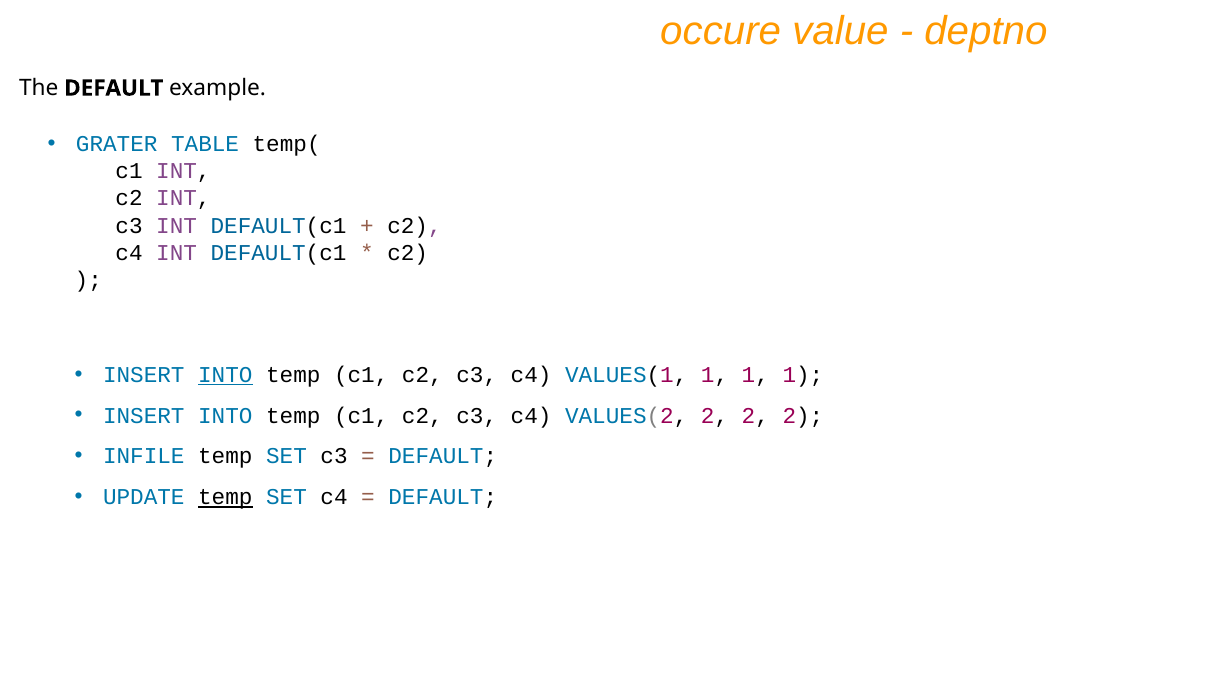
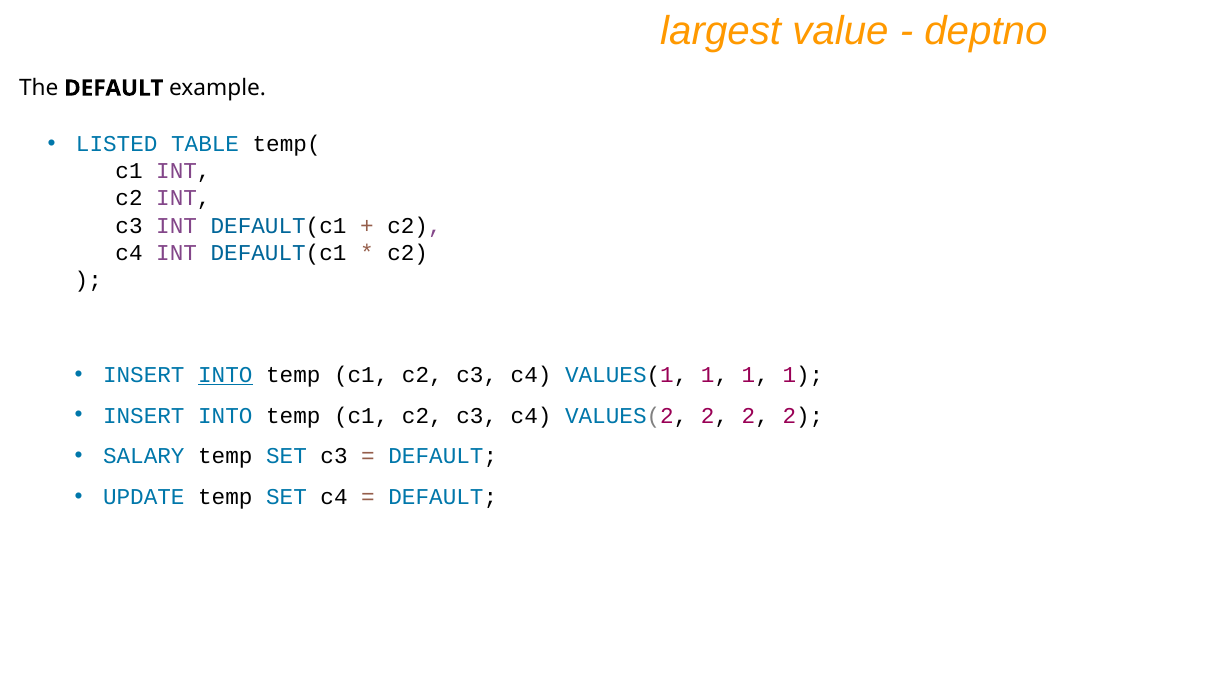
occure: occure -> largest
GRATER: GRATER -> LISTED
INFILE: INFILE -> SALARY
temp at (225, 498) underline: present -> none
